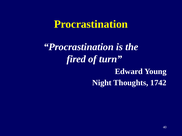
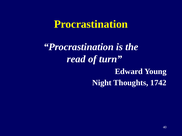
fired: fired -> read
